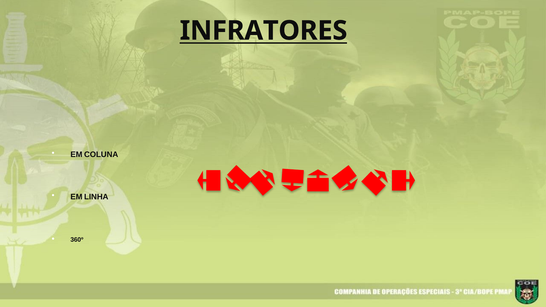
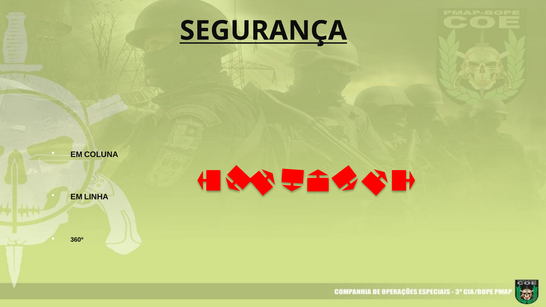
INFRATORES: INFRATORES -> SEGURANÇA
